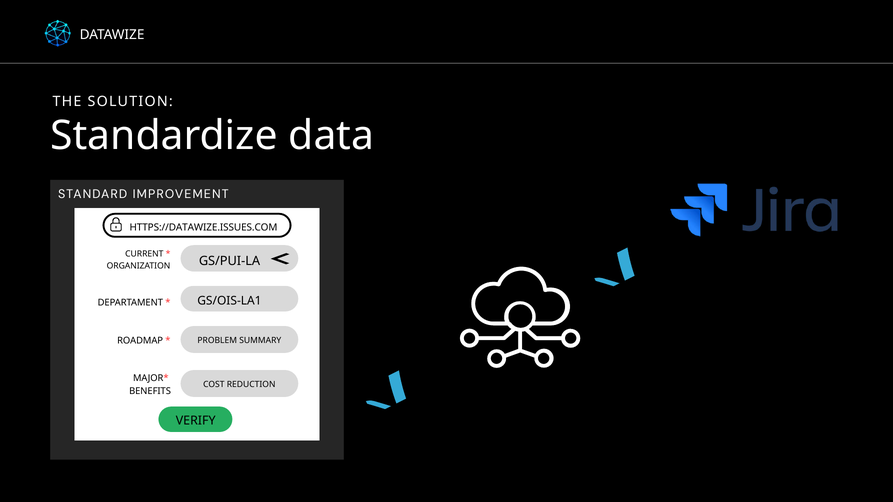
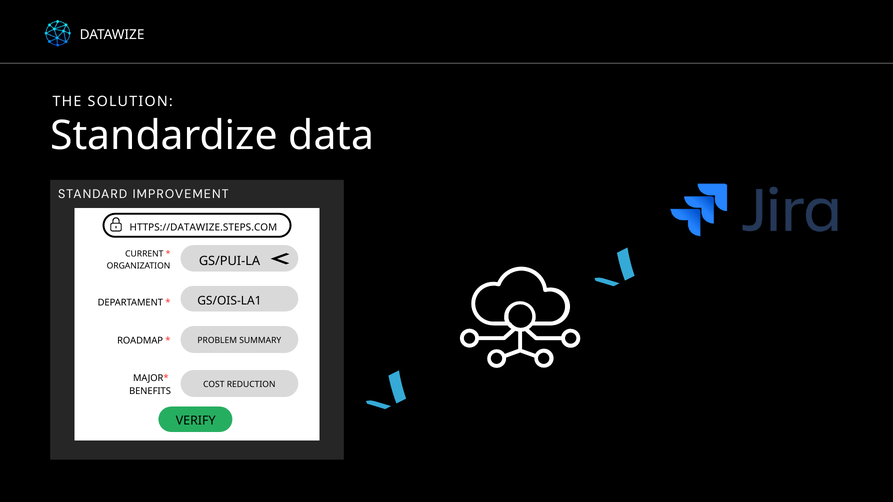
HTTPS://DATAWIZE.ISSUES.COM: HTTPS://DATAWIZE.ISSUES.COM -> HTTPS://DATAWIZE.STEPS.COM
